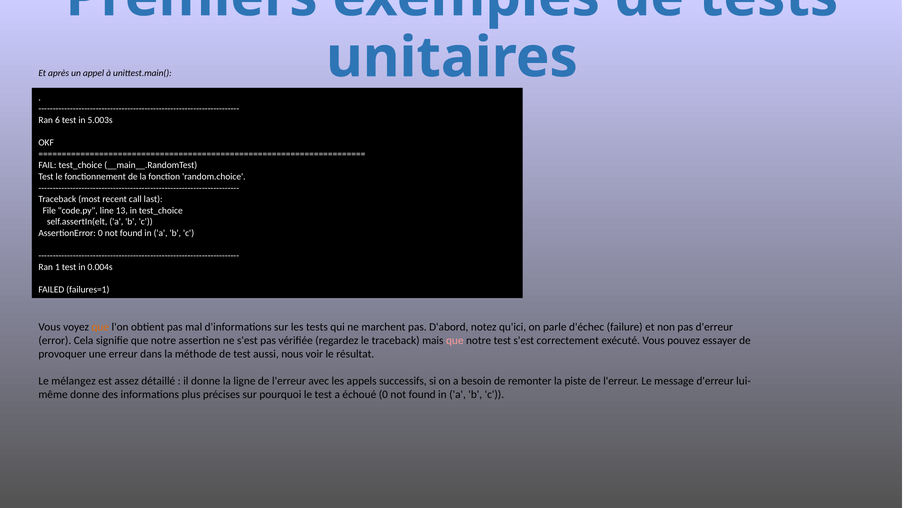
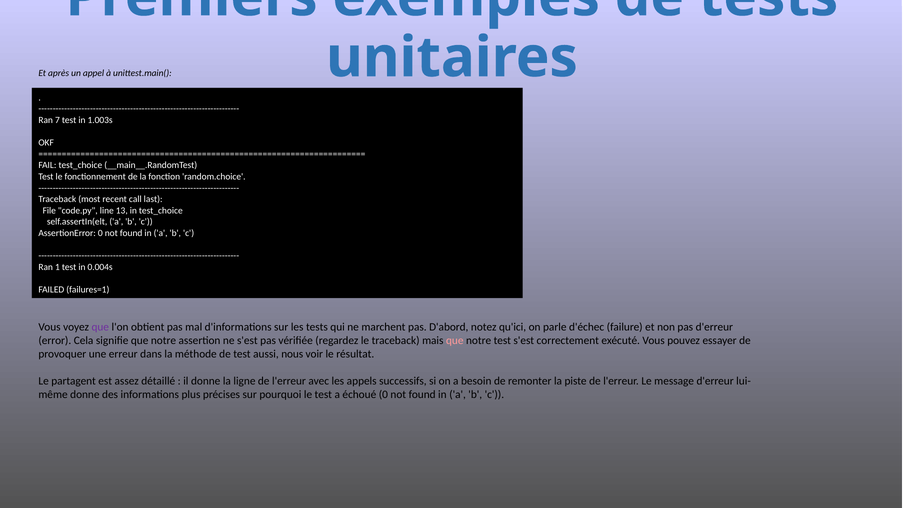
6: 6 -> 7
5.003s: 5.003s -> 1.003s
que at (100, 327) colour: orange -> purple
mélangez: mélangez -> partagent
